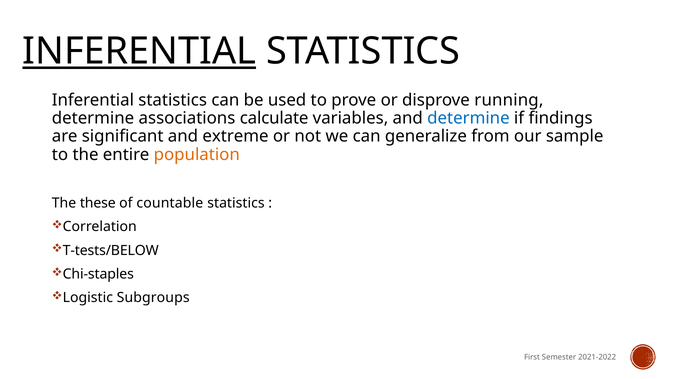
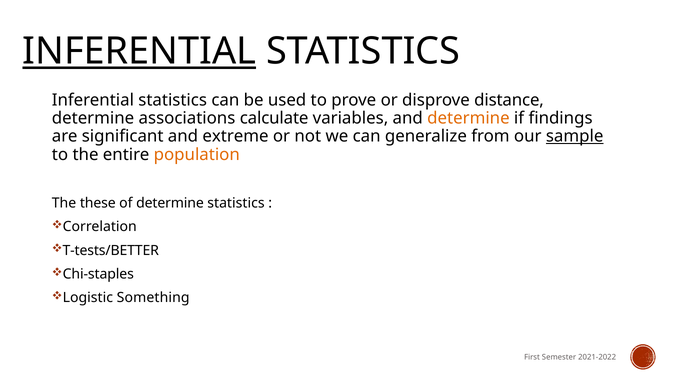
running: running -> distance
determine at (468, 118) colour: blue -> orange
sample underline: none -> present
of countable: countable -> determine
T-tests/BELOW: T-tests/BELOW -> T-tests/BETTER
Subgroups: Subgroups -> Something
